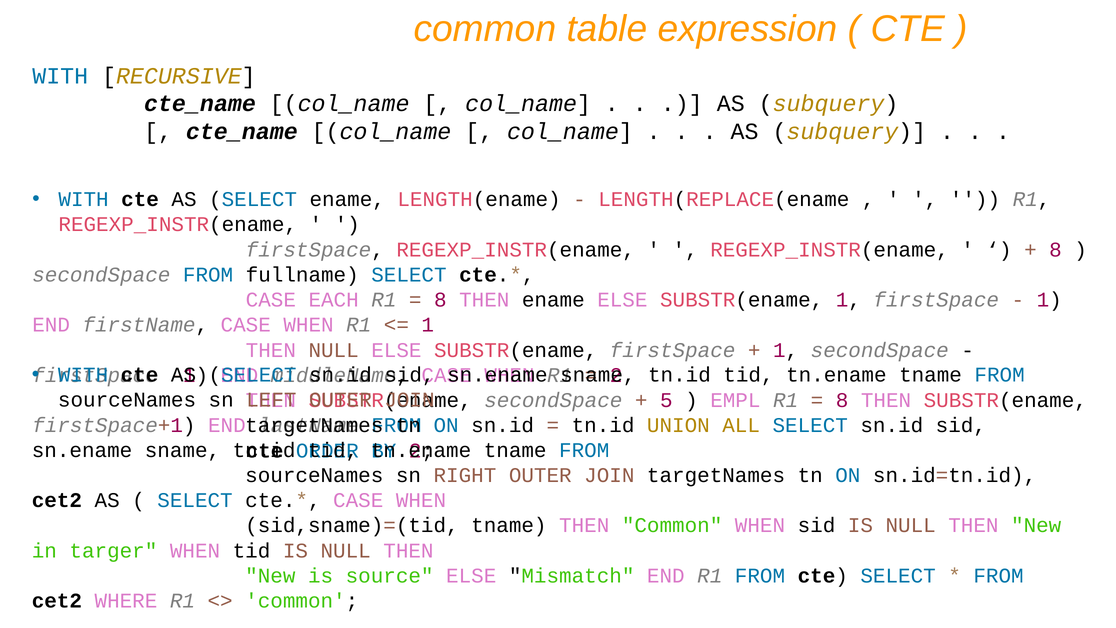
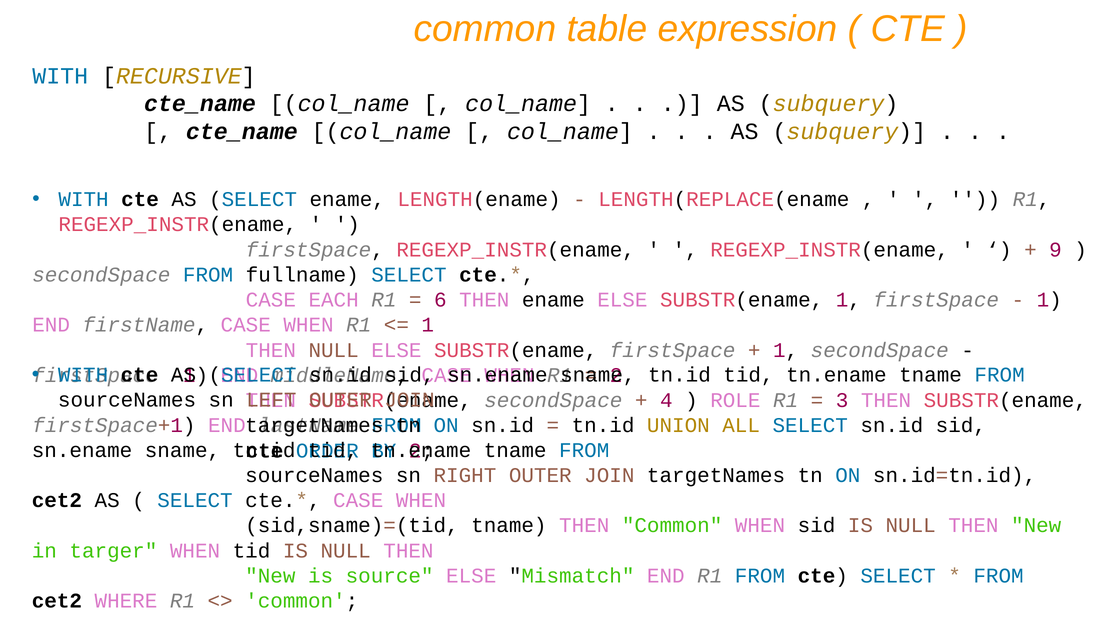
8 at (1056, 250): 8 -> 9
8 at (440, 300): 8 -> 6
5: 5 -> 4
EMPL: EMPL -> ROLE
8 at (842, 400): 8 -> 3
